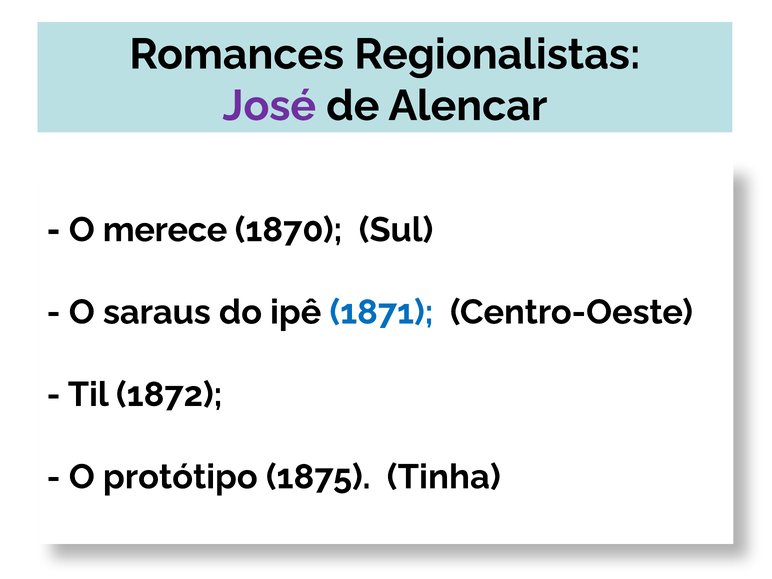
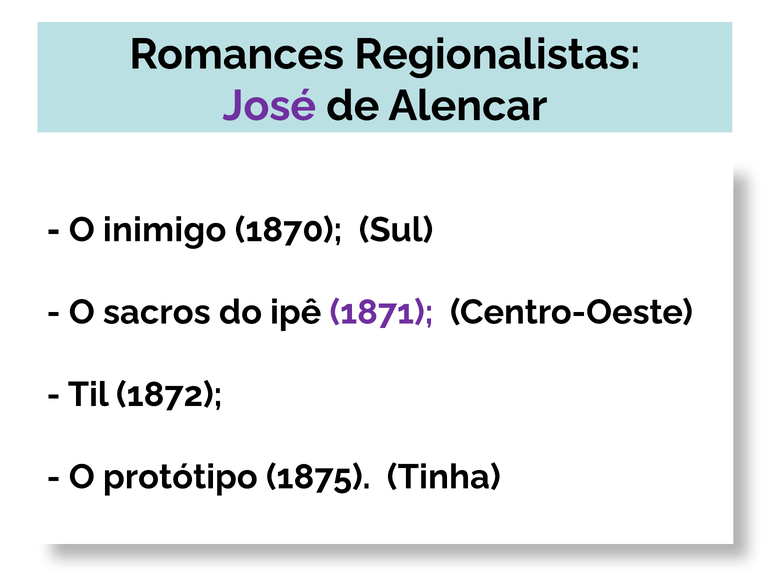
merece: merece -> inimigo
saraus: saraus -> sacros
1871 colour: blue -> purple
